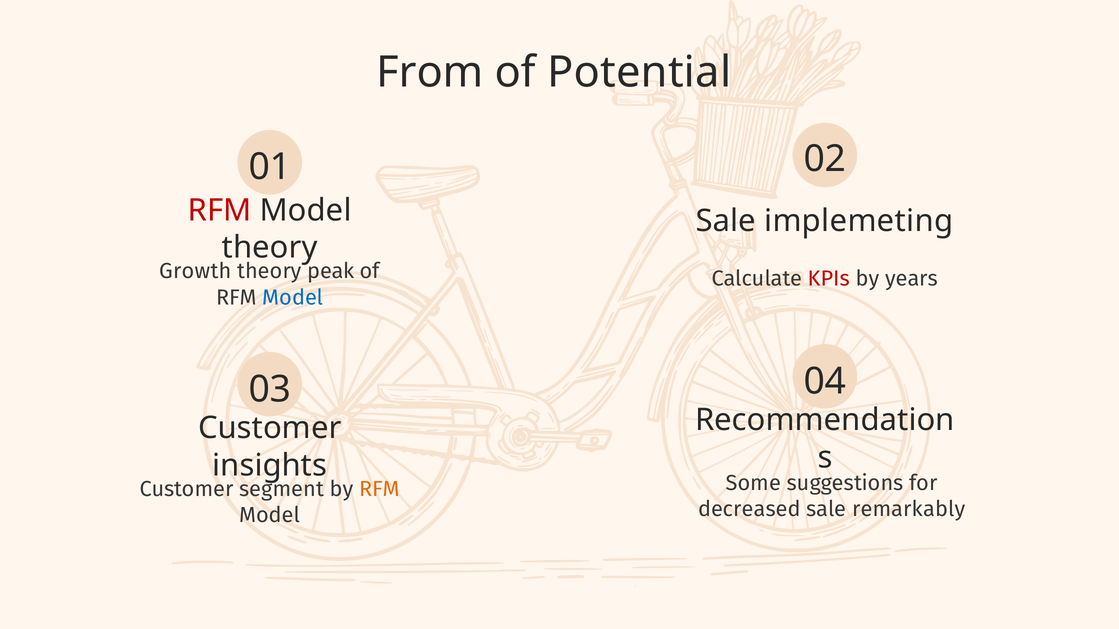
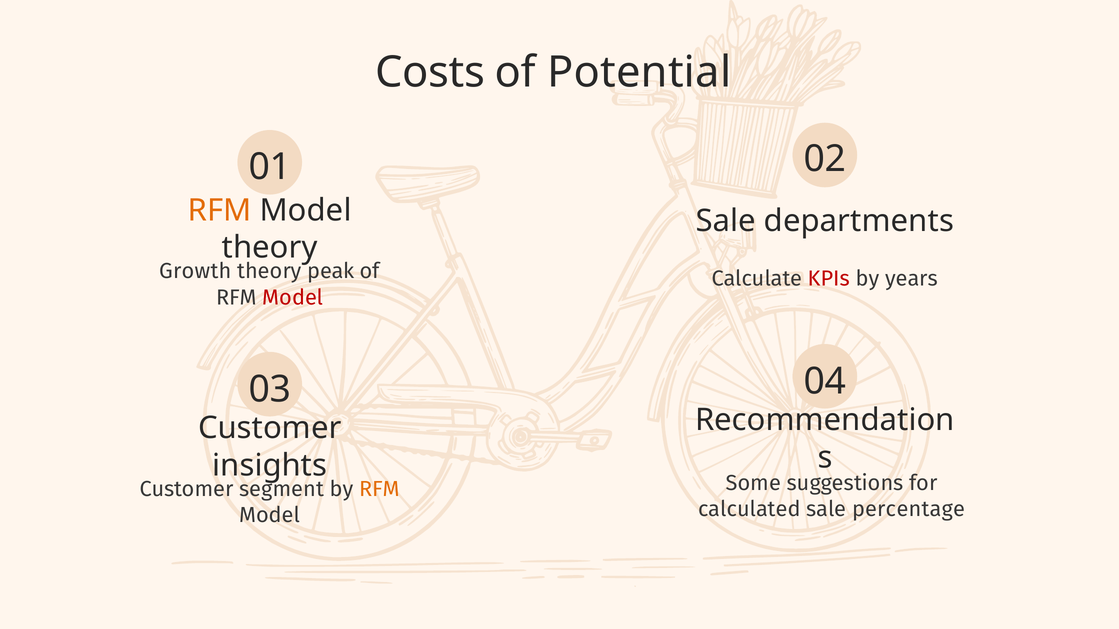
From: From -> Costs
RFM at (220, 210) colour: red -> orange
implemeting: implemeting -> departments
Model at (293, 298) colour: blue -> red
decreased: decreased -> calculated
remarkably: remarkably -> percentage
